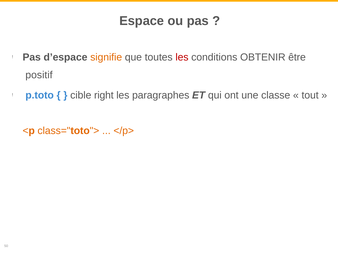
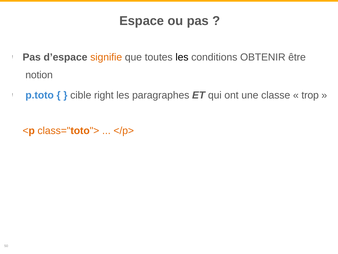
les at (182, 57) colour: red -> black
positif: positif -> notion
tout: tout -> trop
